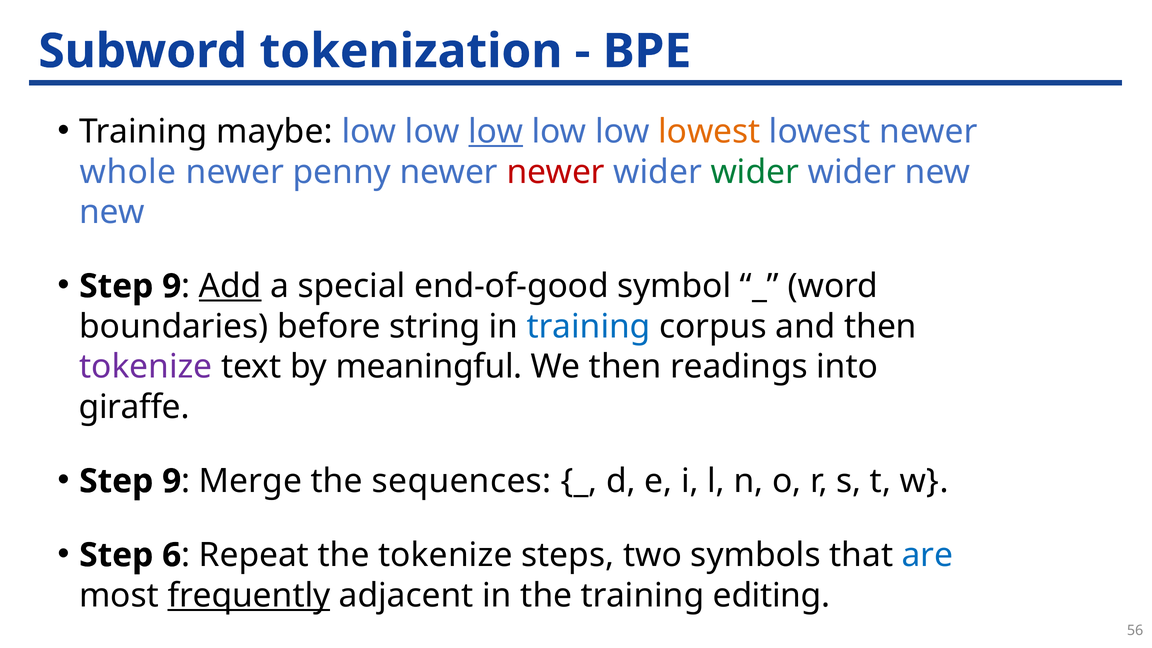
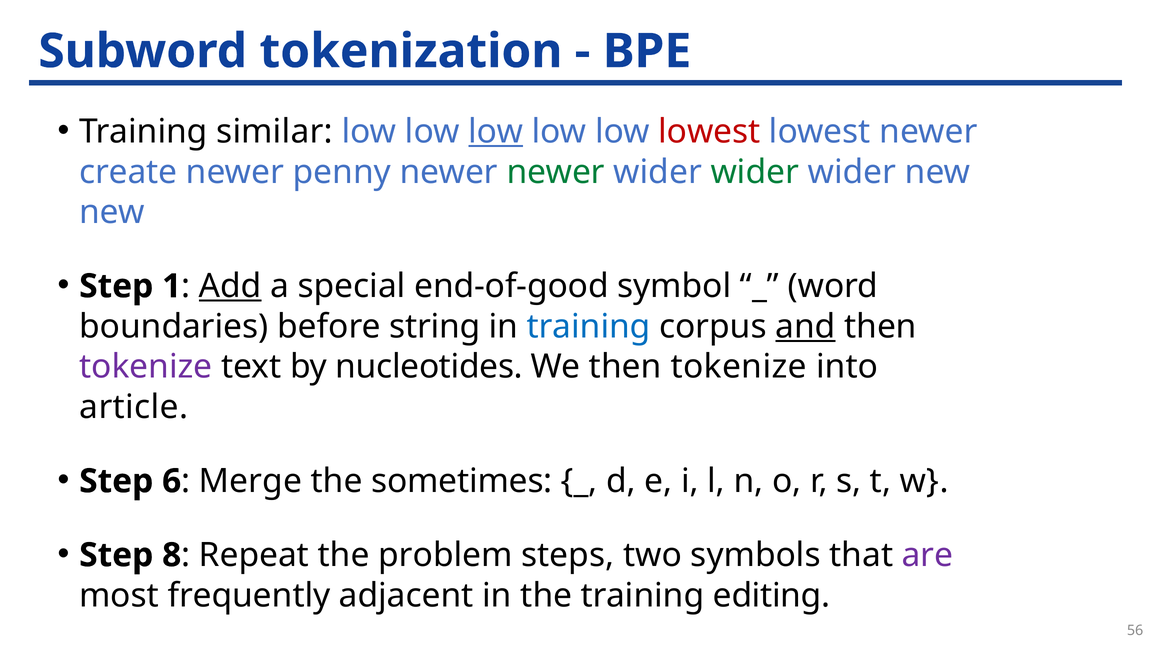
maybe: maybe -> similar
lowest at (709, 132) colour: orange -> red
whole: whole -> create
newer at (556, 172) colour: red -> green
9 at (172, 286): 9 -> 1
and underline: none -> present
meaningful: meaningful -> nucleotides
We then readings: readings -> tokenize
giraffe: giraffe -> article
9 at (172, 481): 9 -> 6
sequences: sequences -> sometimes
6: 6 -> 8
the tokenize: tokenize -> problem
are colour: blue -> purple
frequently underline: present -> none
